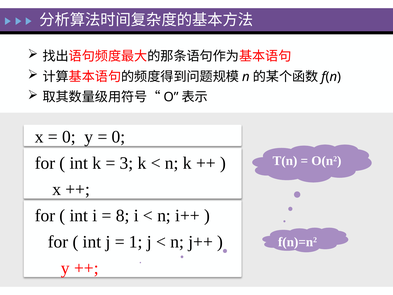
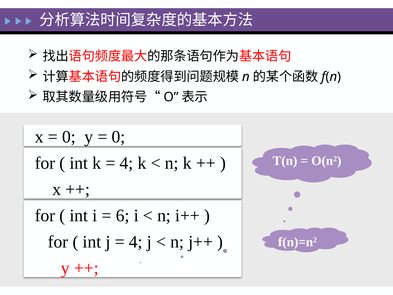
3 at (127, 163): 3 -> 4
8: 8 -> 6
1 at (136, 242): 1 -> 4
